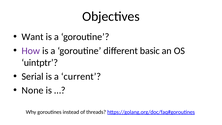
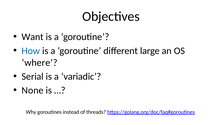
How colour: purple -> blue
basic: basic -> large
uintptr: uintptr -> where
current: current -> variadic
